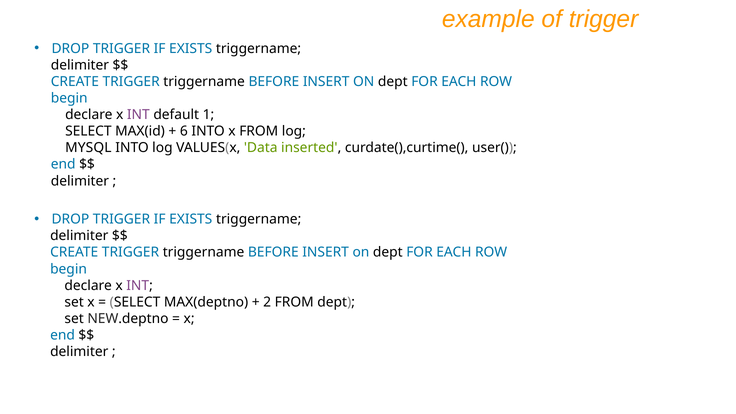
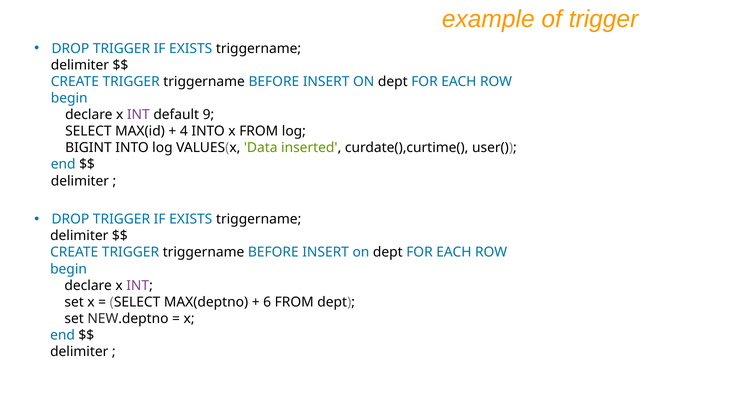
1: 1 -> 9
6: 6 -> 4
MYSQL: MYSQL -> BIGINT
2: 2 -> 6
